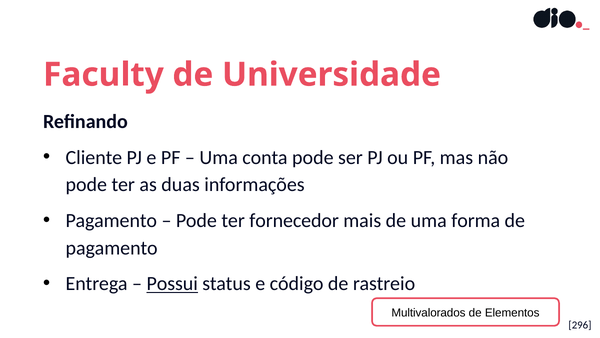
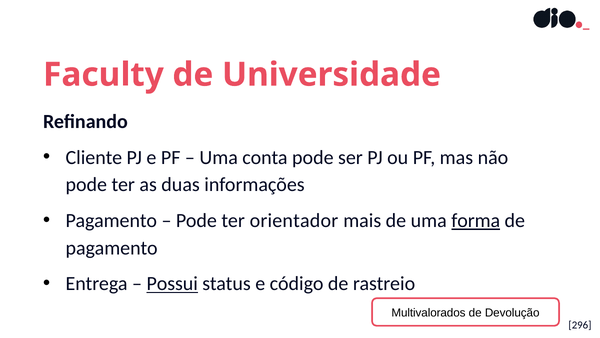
fornecedor: fornecedor -> orientador
forma underline: none -> present
Elementos: Elementos -> Devolução
